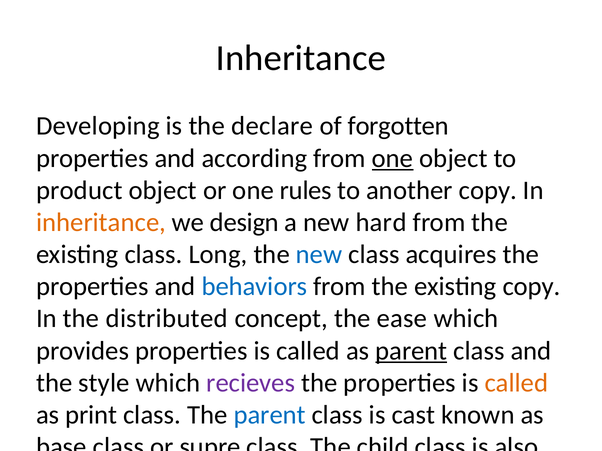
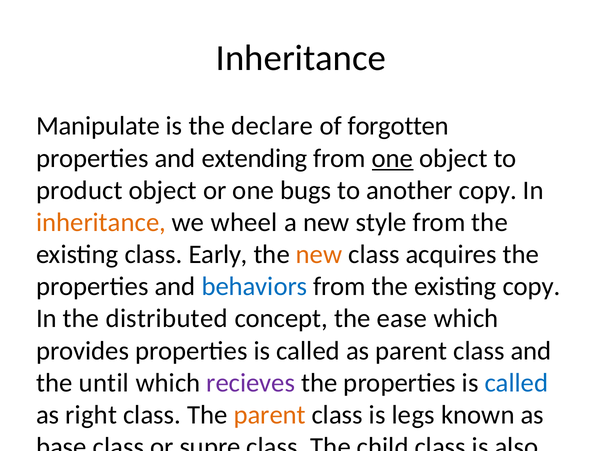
Developing: Developing -> Manipulate
according: according -> extending
rules: rules -> bugs
design: design -> wheel
hard: hard -> style
Long: Long -> Early
new at (319, 255) colour: blue -> orange
parent at (411, 351) underline: present -> none
style: style -> until
called at (516, 383) colour: orange -> blue
print: print -> right
parent at (270, 415) colour: blue -> orange
cast: cast -> legs
